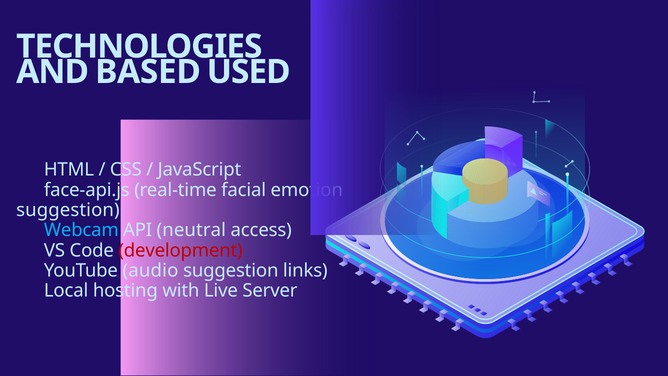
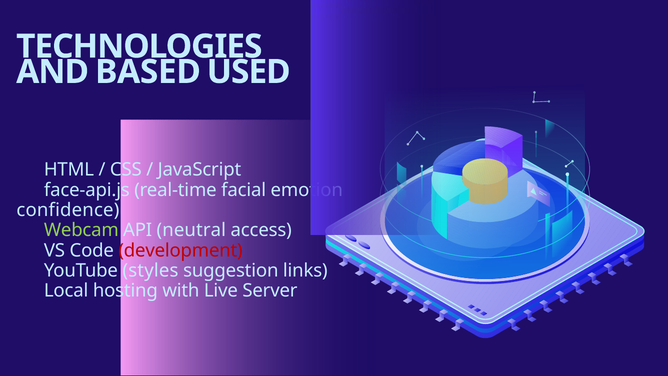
suggestion at (68, 210): suggestion -> confidence
Webcam colour: light blue -> light green
audio: audio -> styles
